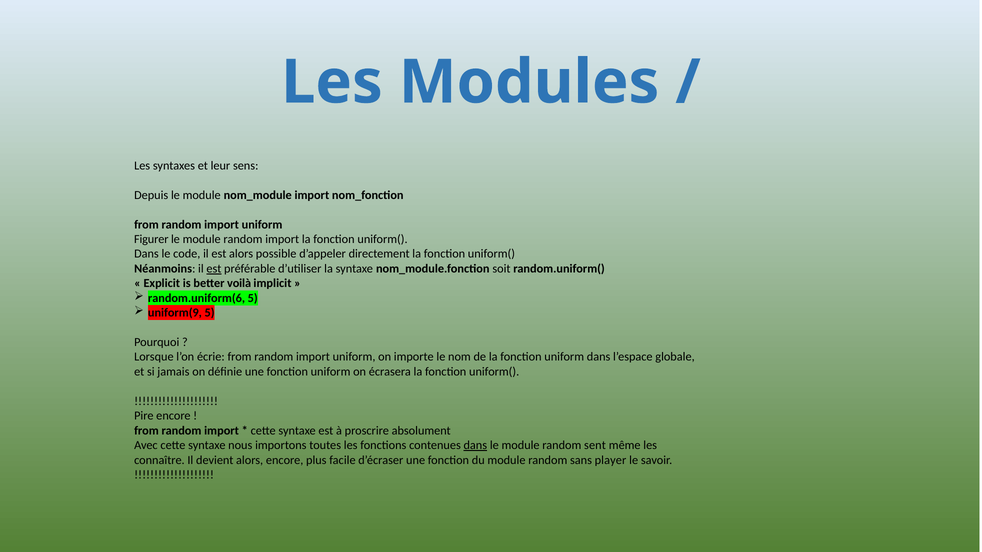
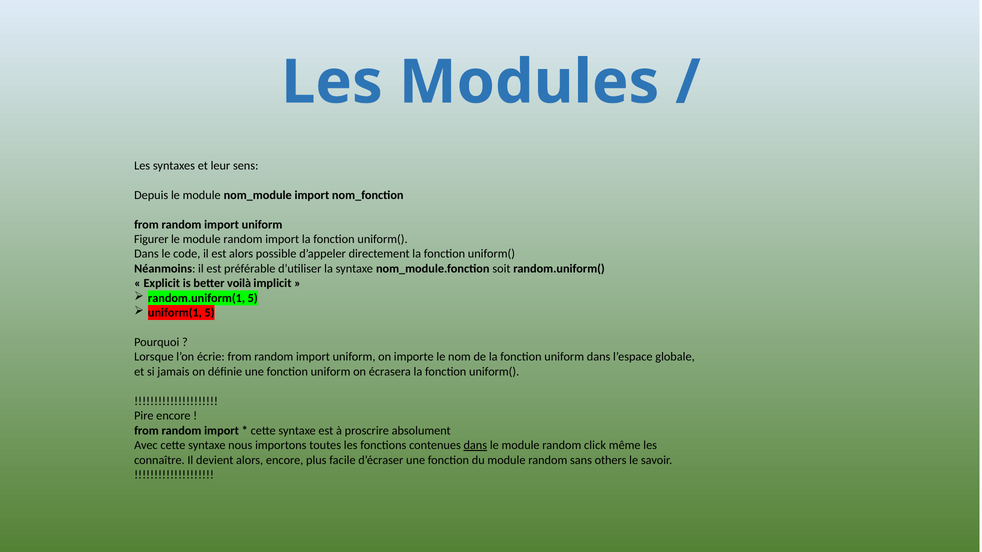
est at (214, 269) underline: present -> none
random.uniform(6: random.uniform(6 -> random.uniform(1
uniform(9: uniform(9 -> uniform(1
sent: sent -> click
player: player -> others
